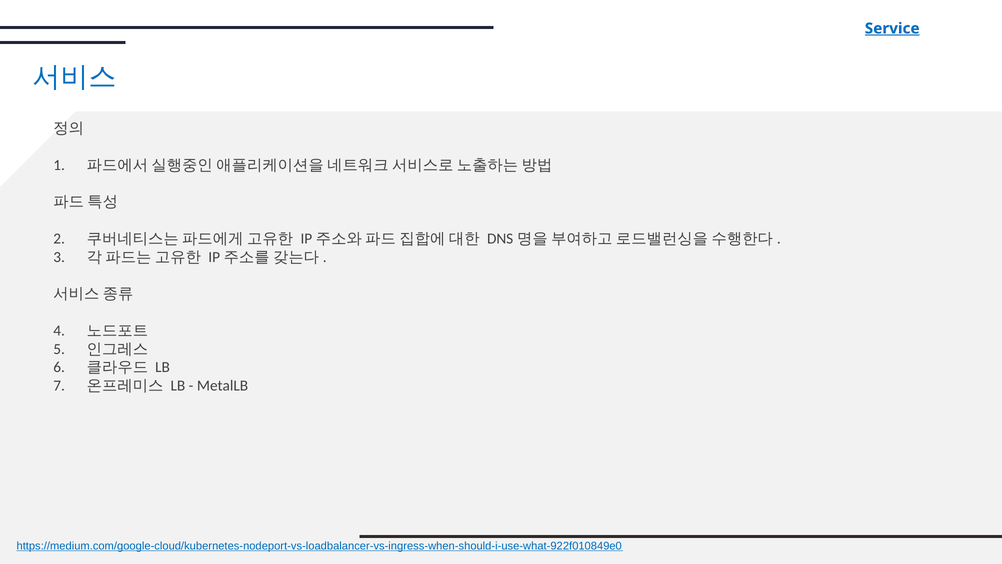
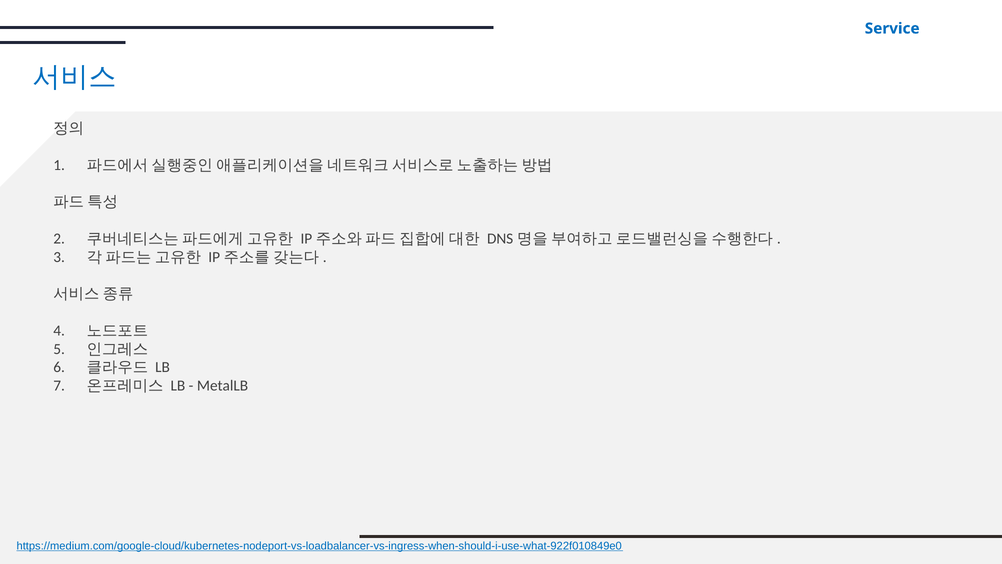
Service underline: present -> none
